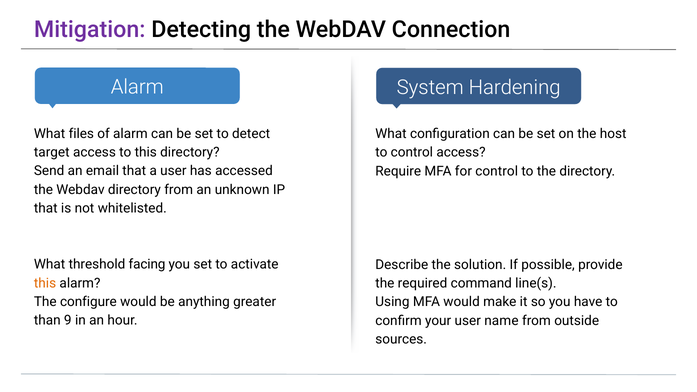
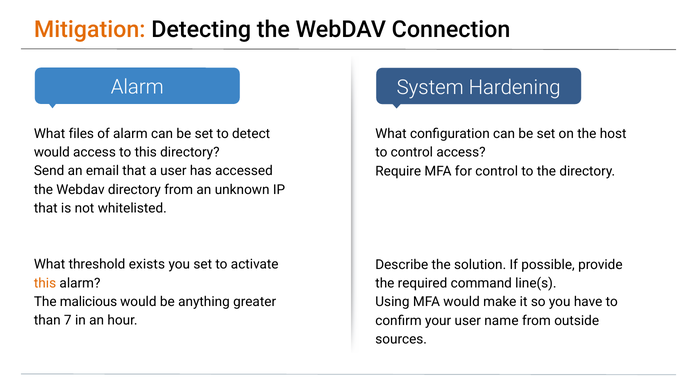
Mitigation colour: purple -> orange
target at (52, 152): target -> would
facing: facing -> exists
configure: configure -> malicious
9: 9 -> 7
